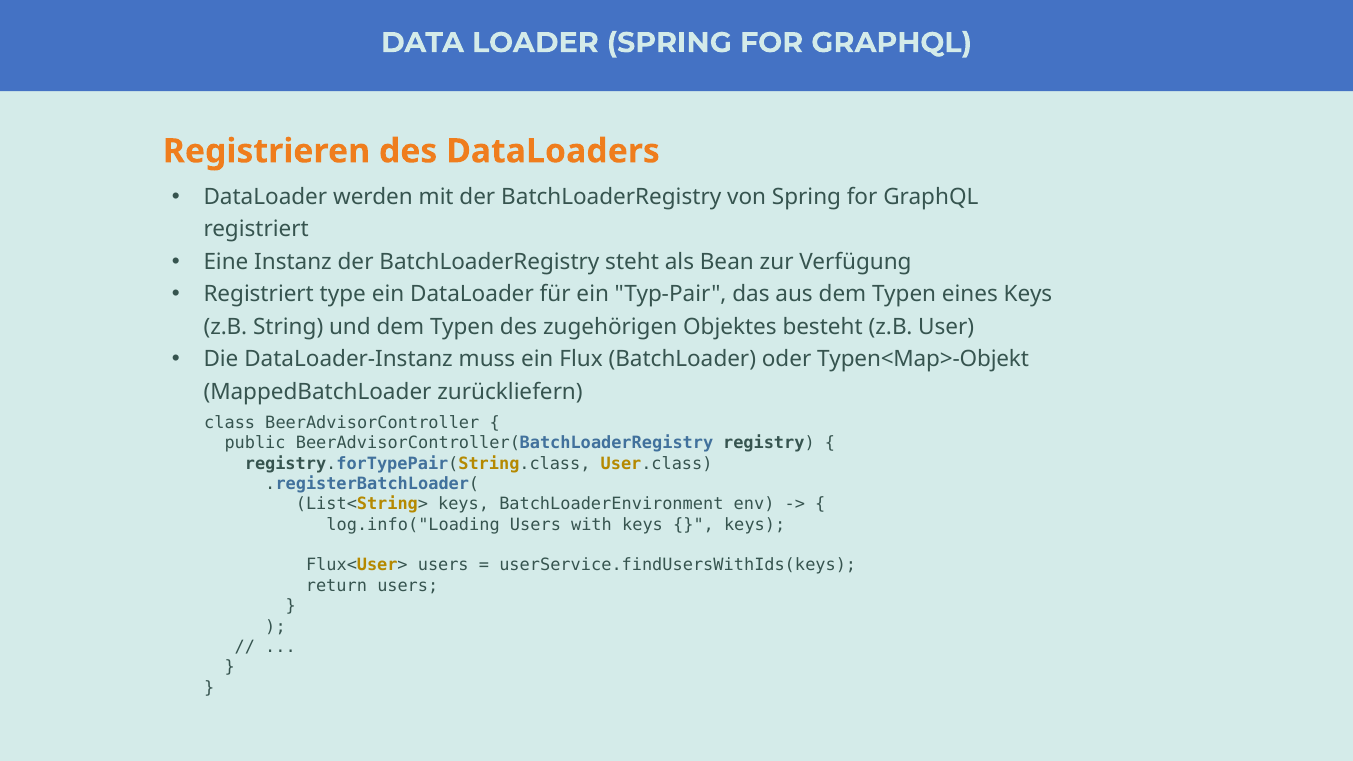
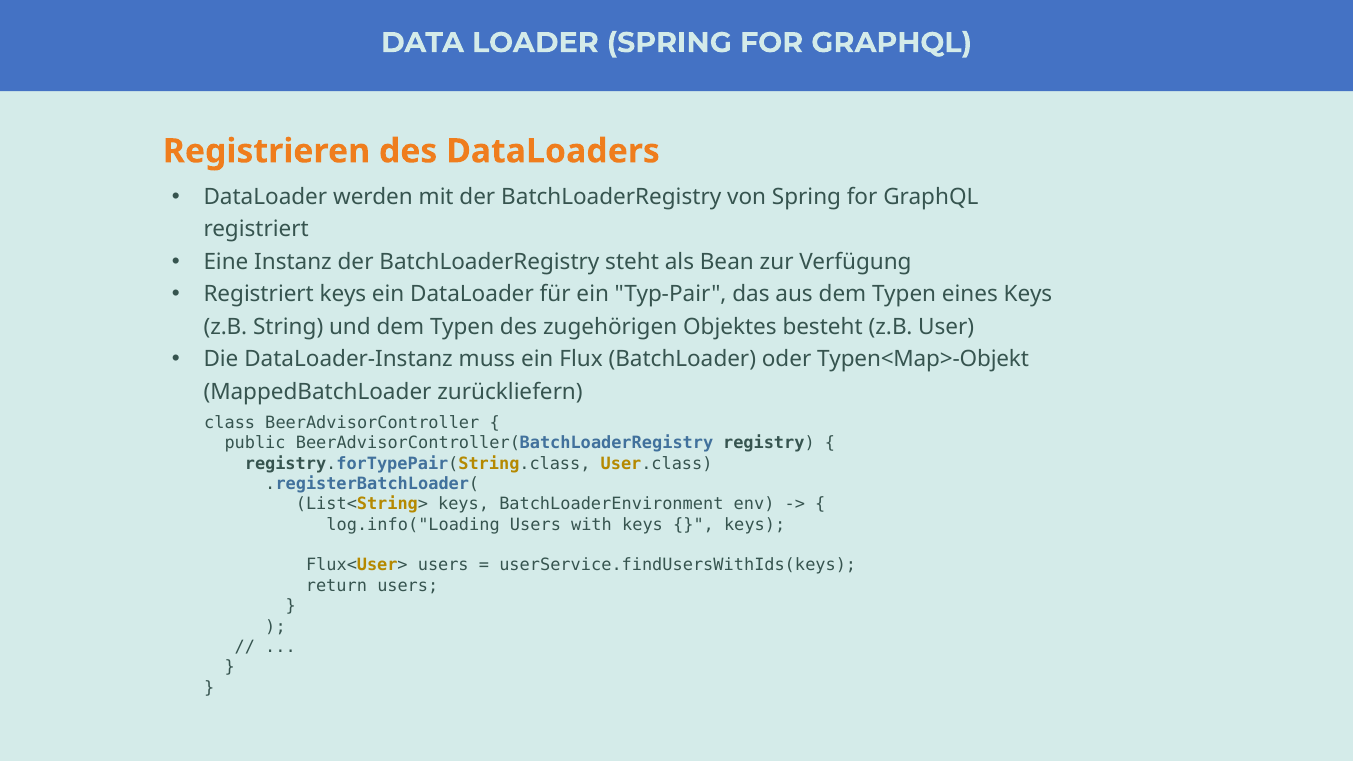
Registriert type: type -> keys
